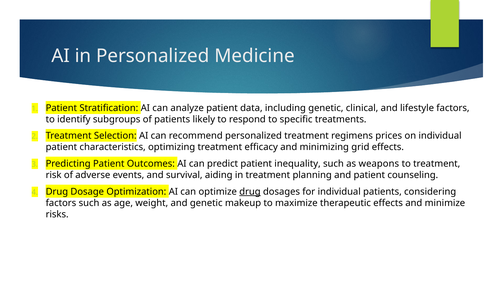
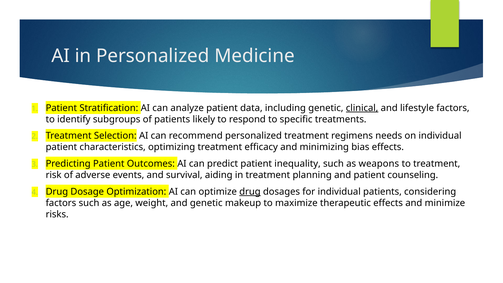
clinical underline: none -> present
prices: prices -> needs
grid: grid -> bias
